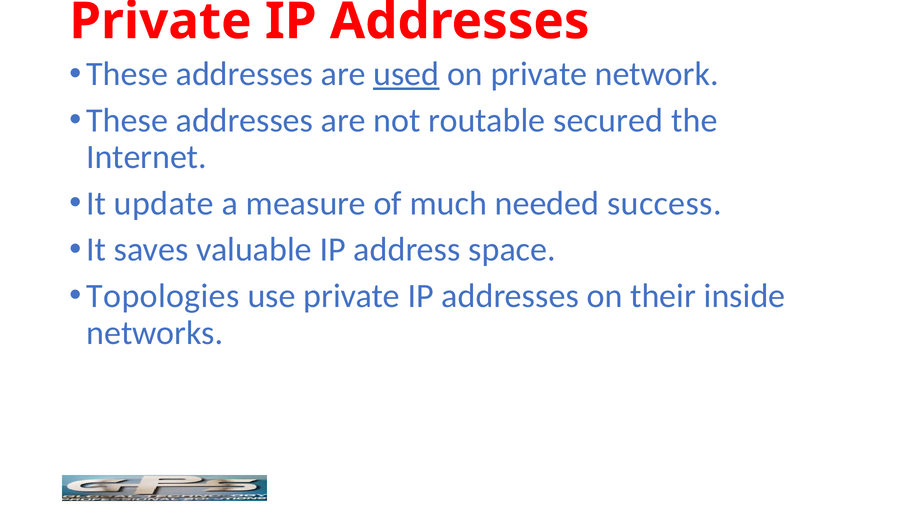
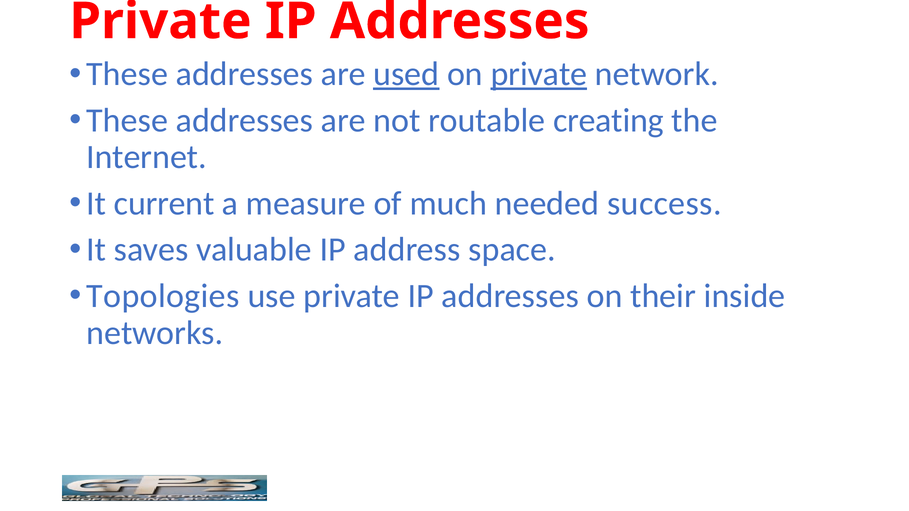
private at (539, 74) underline: none -> present
secured: secured -> creating
update: update -> current
